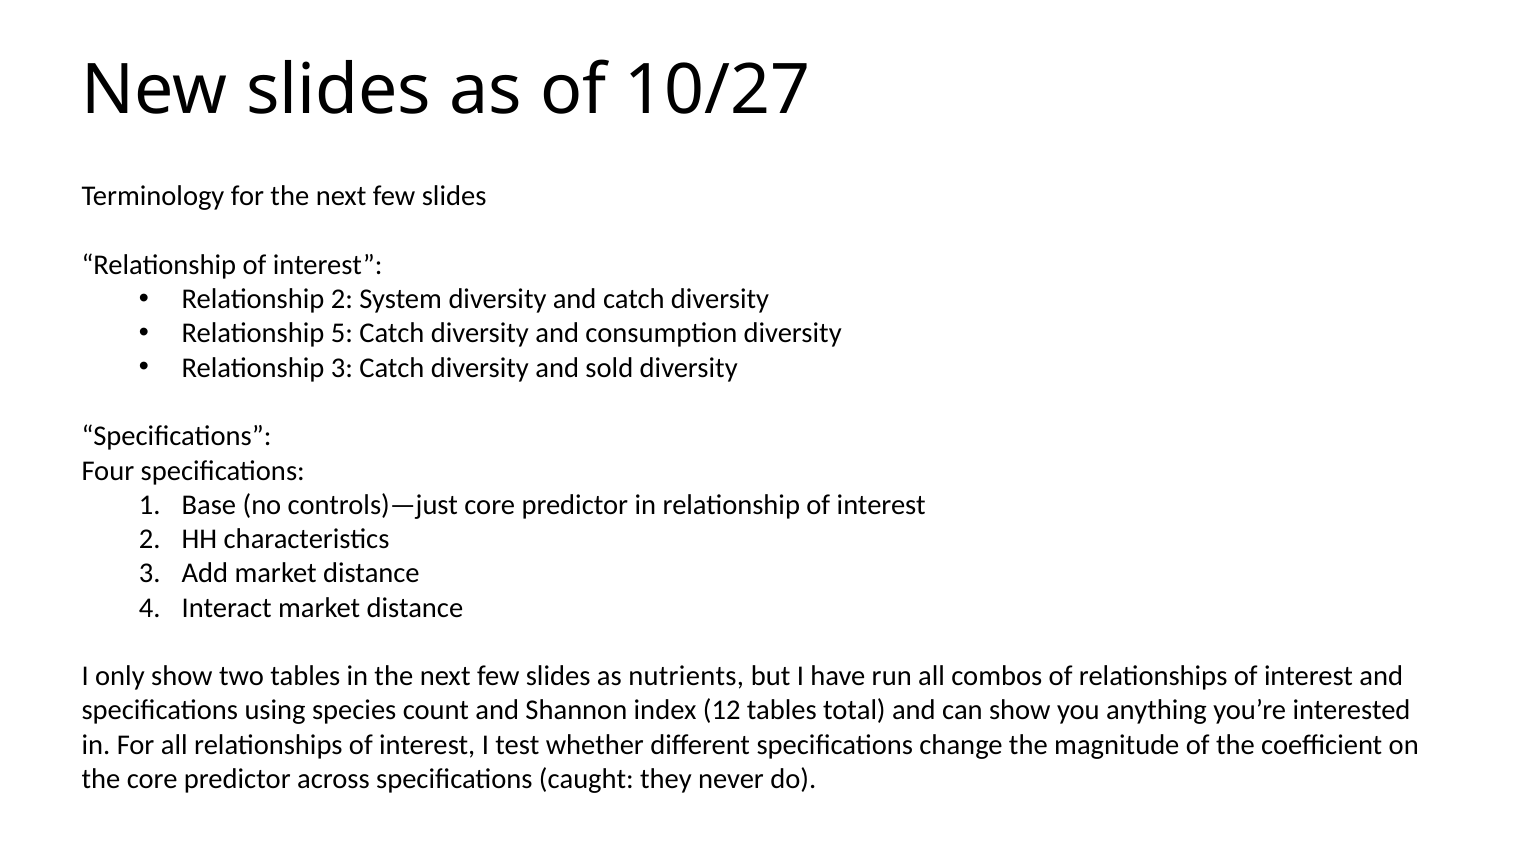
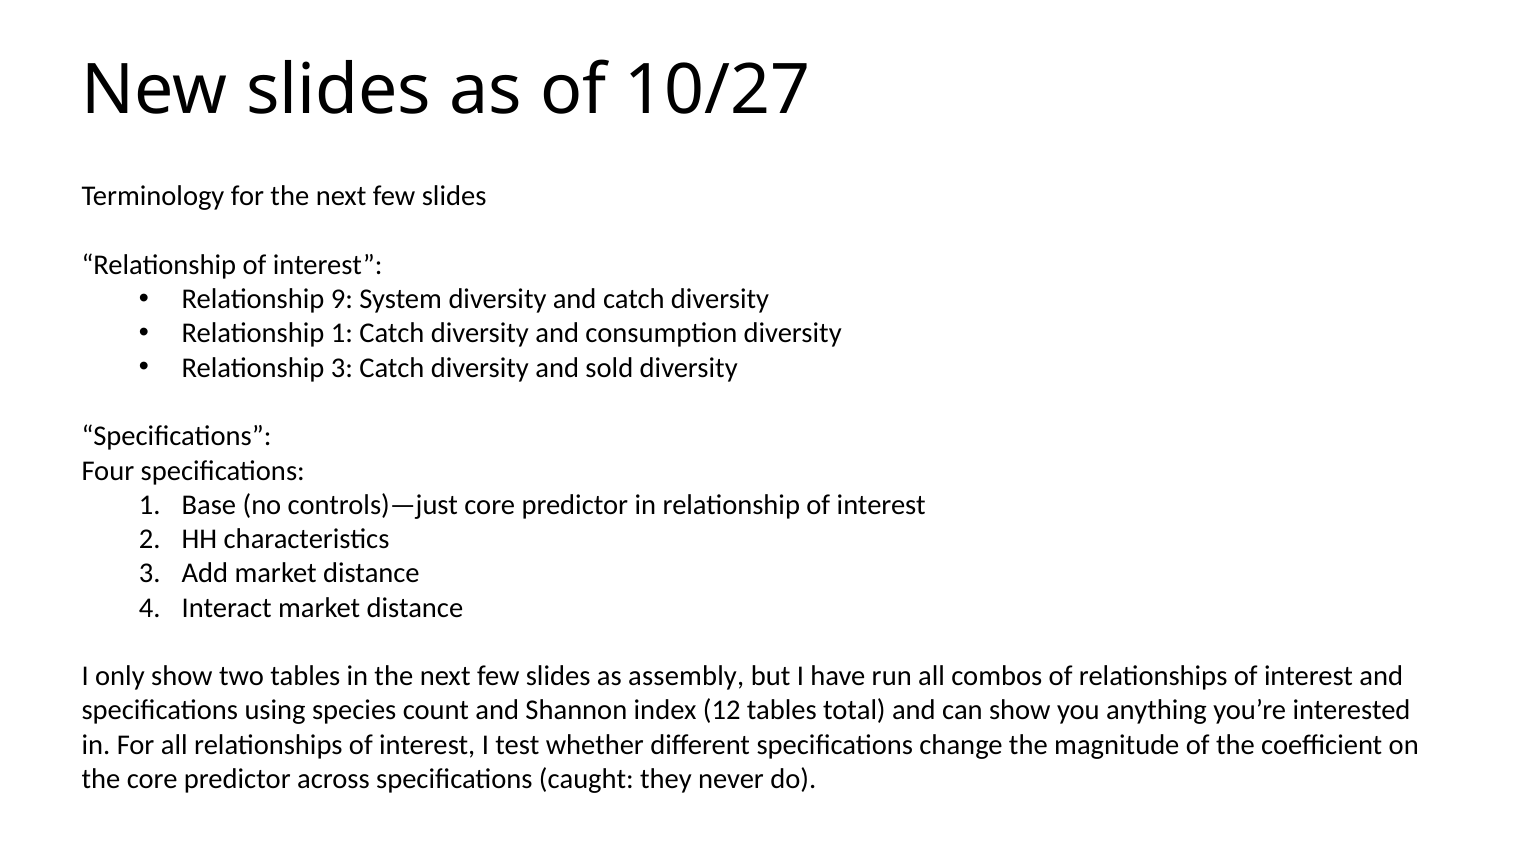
Relationship 2: 2 -> 9
Relationship 5: 5 -> 1
nutrients: nutrients -> assembly
